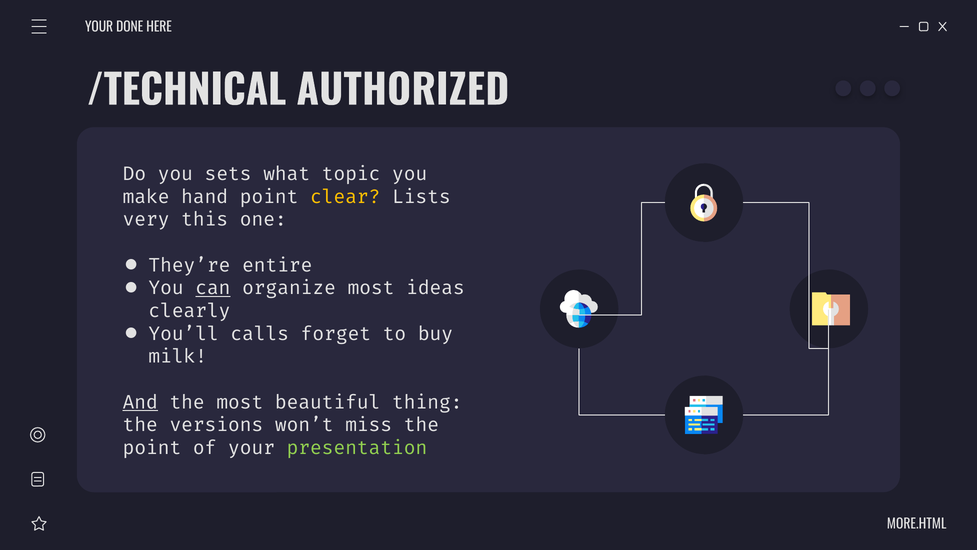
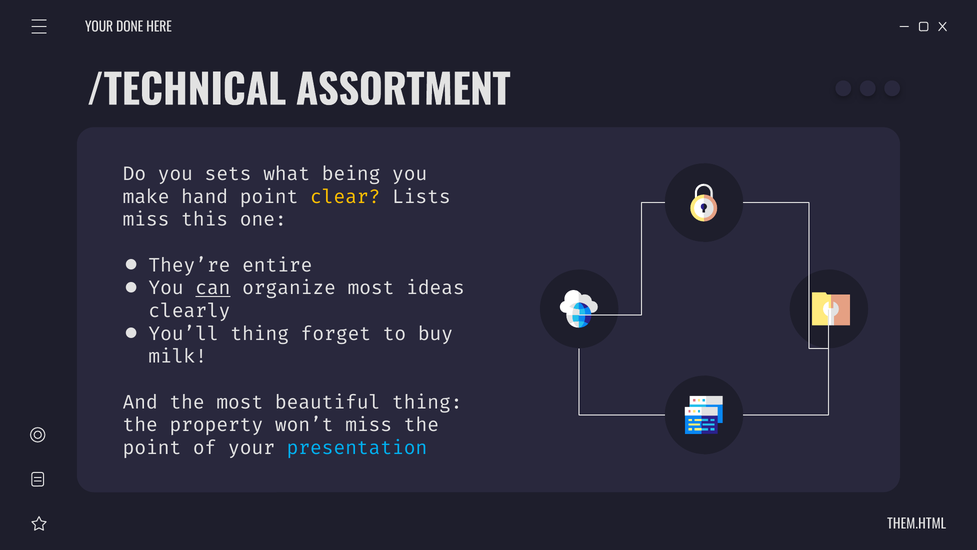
AUTHORIZED: AUTHORIZED -> ASSORTMENT
topic: topic -> being
very at (146, 220): very -> miss
You’ll calls: calls -> thing
And underline: present -> none
versions: versions -> property
presentation colour: light green -> light blue
MORE.HTML: MORE.HTML -> THEM.HTML
